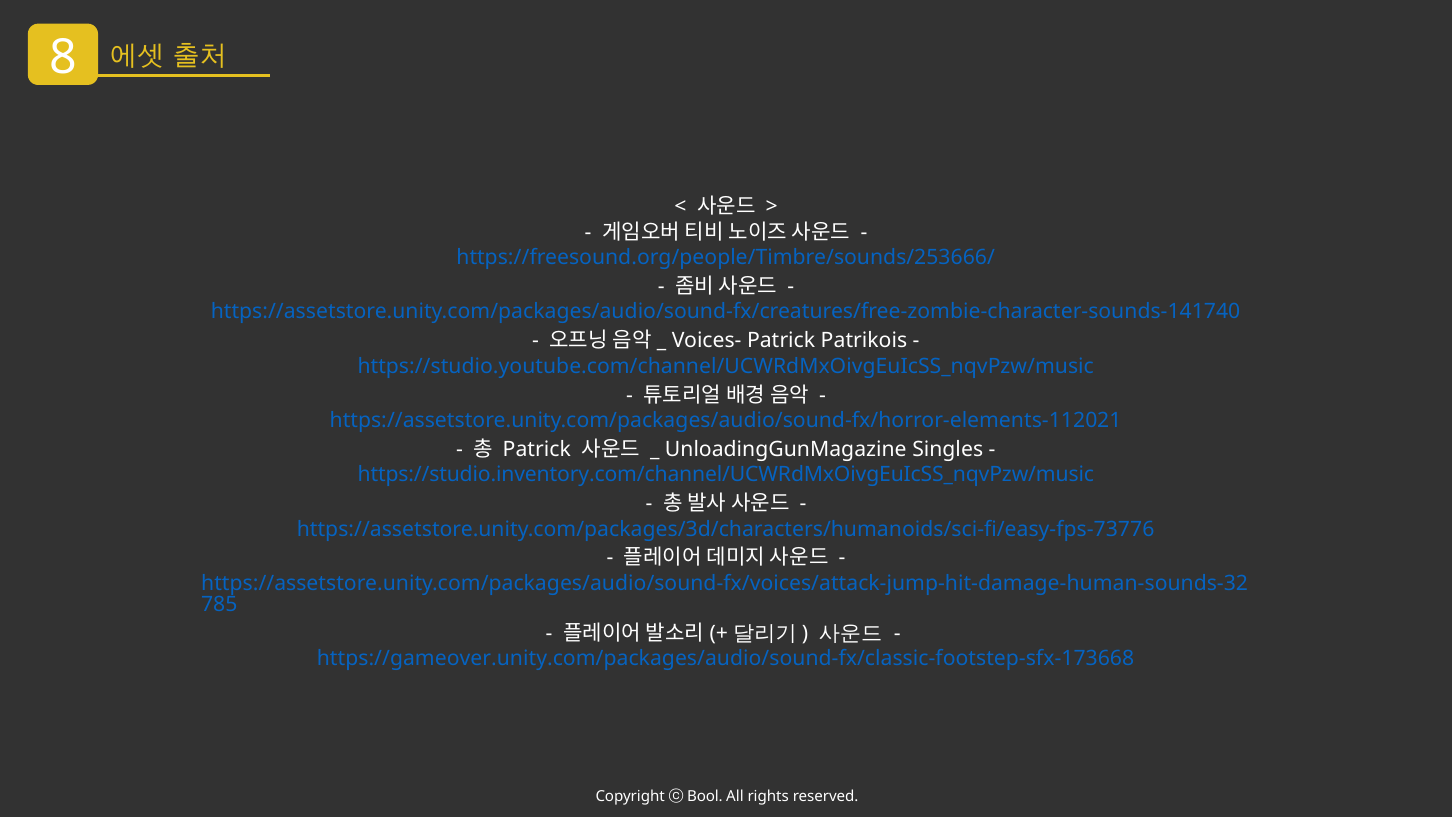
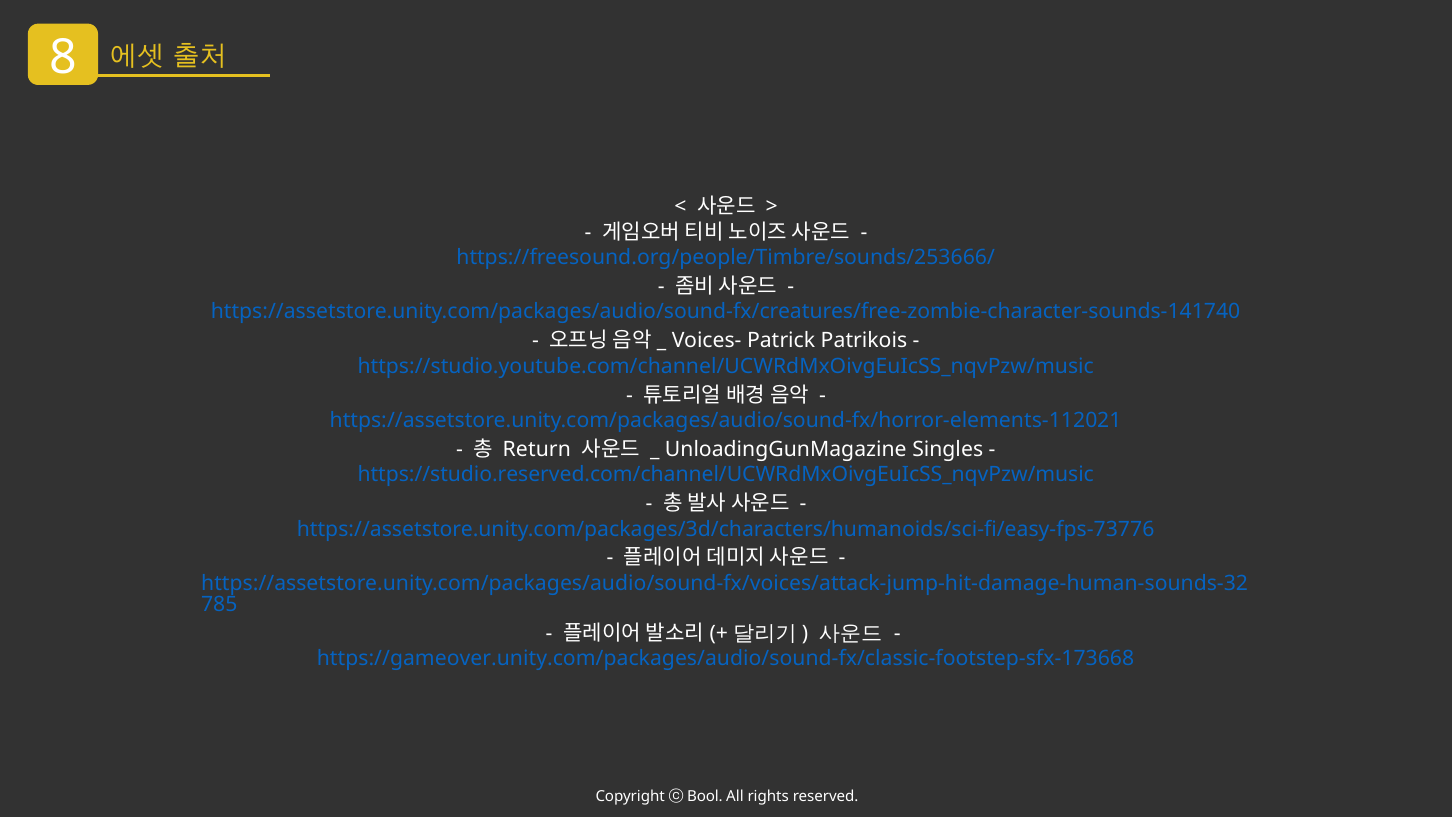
Patrick at (537, 449): Patrick -> Return
https://studio.inventory.com/channel/UCWRdMxOivgEuIcSS_nqvPzw/music: https://studio.inventory.com/channel/UCWRdMxOivgEuIcSS_nqvPzw/music -> https://studio.reserved.com/channel/UCWRdMxOivgEuIcSS_nqvPzw/music
